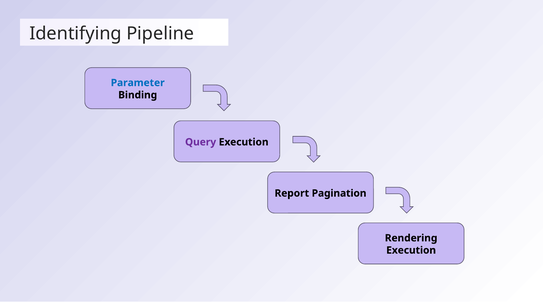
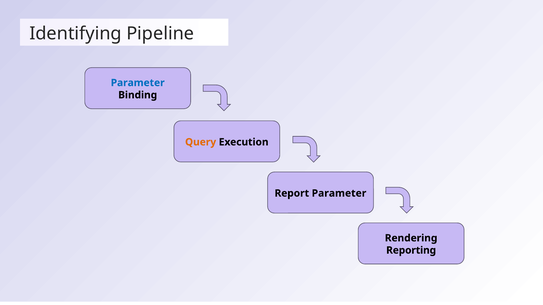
Query colour: purple -> orange
Report Pagination: Pagination -> Parameter
Execution at (411, 251): Execution -> Reporting
